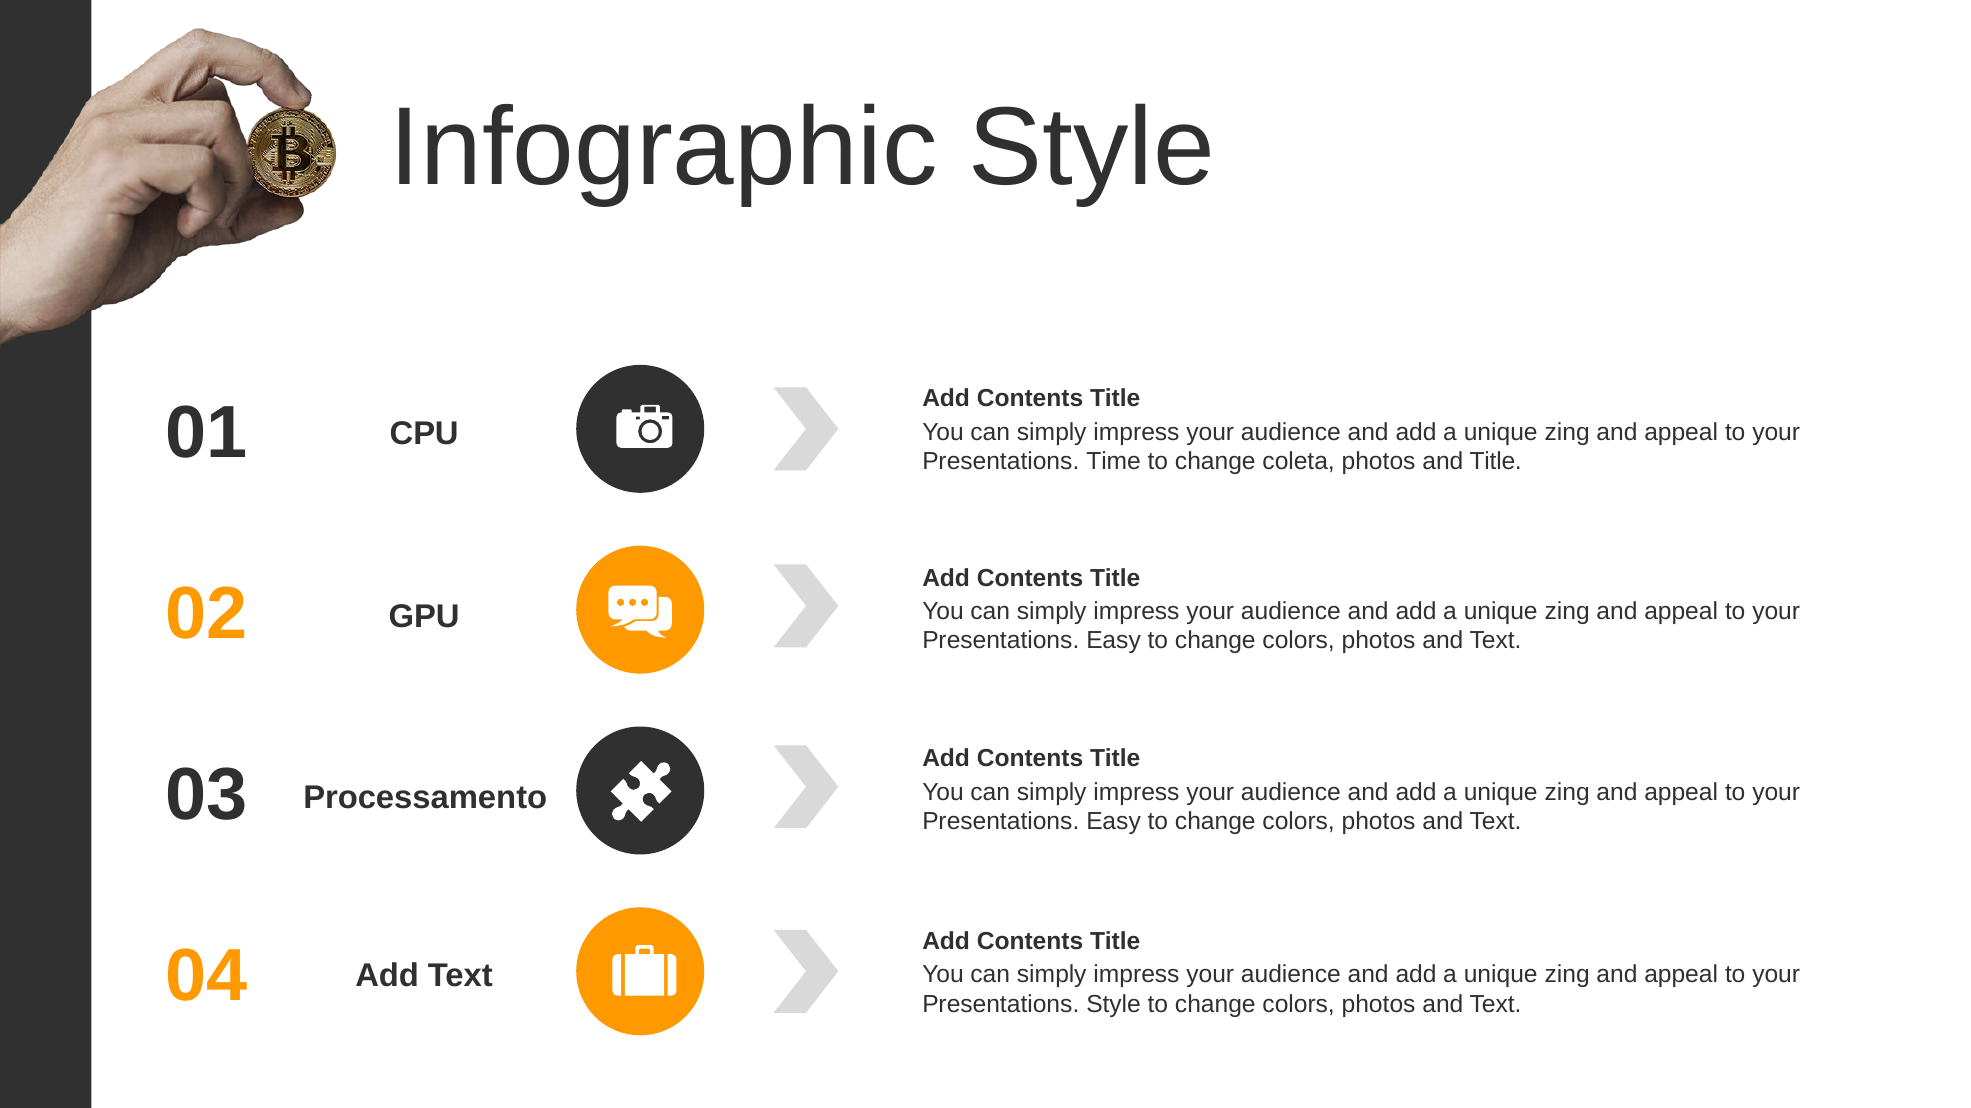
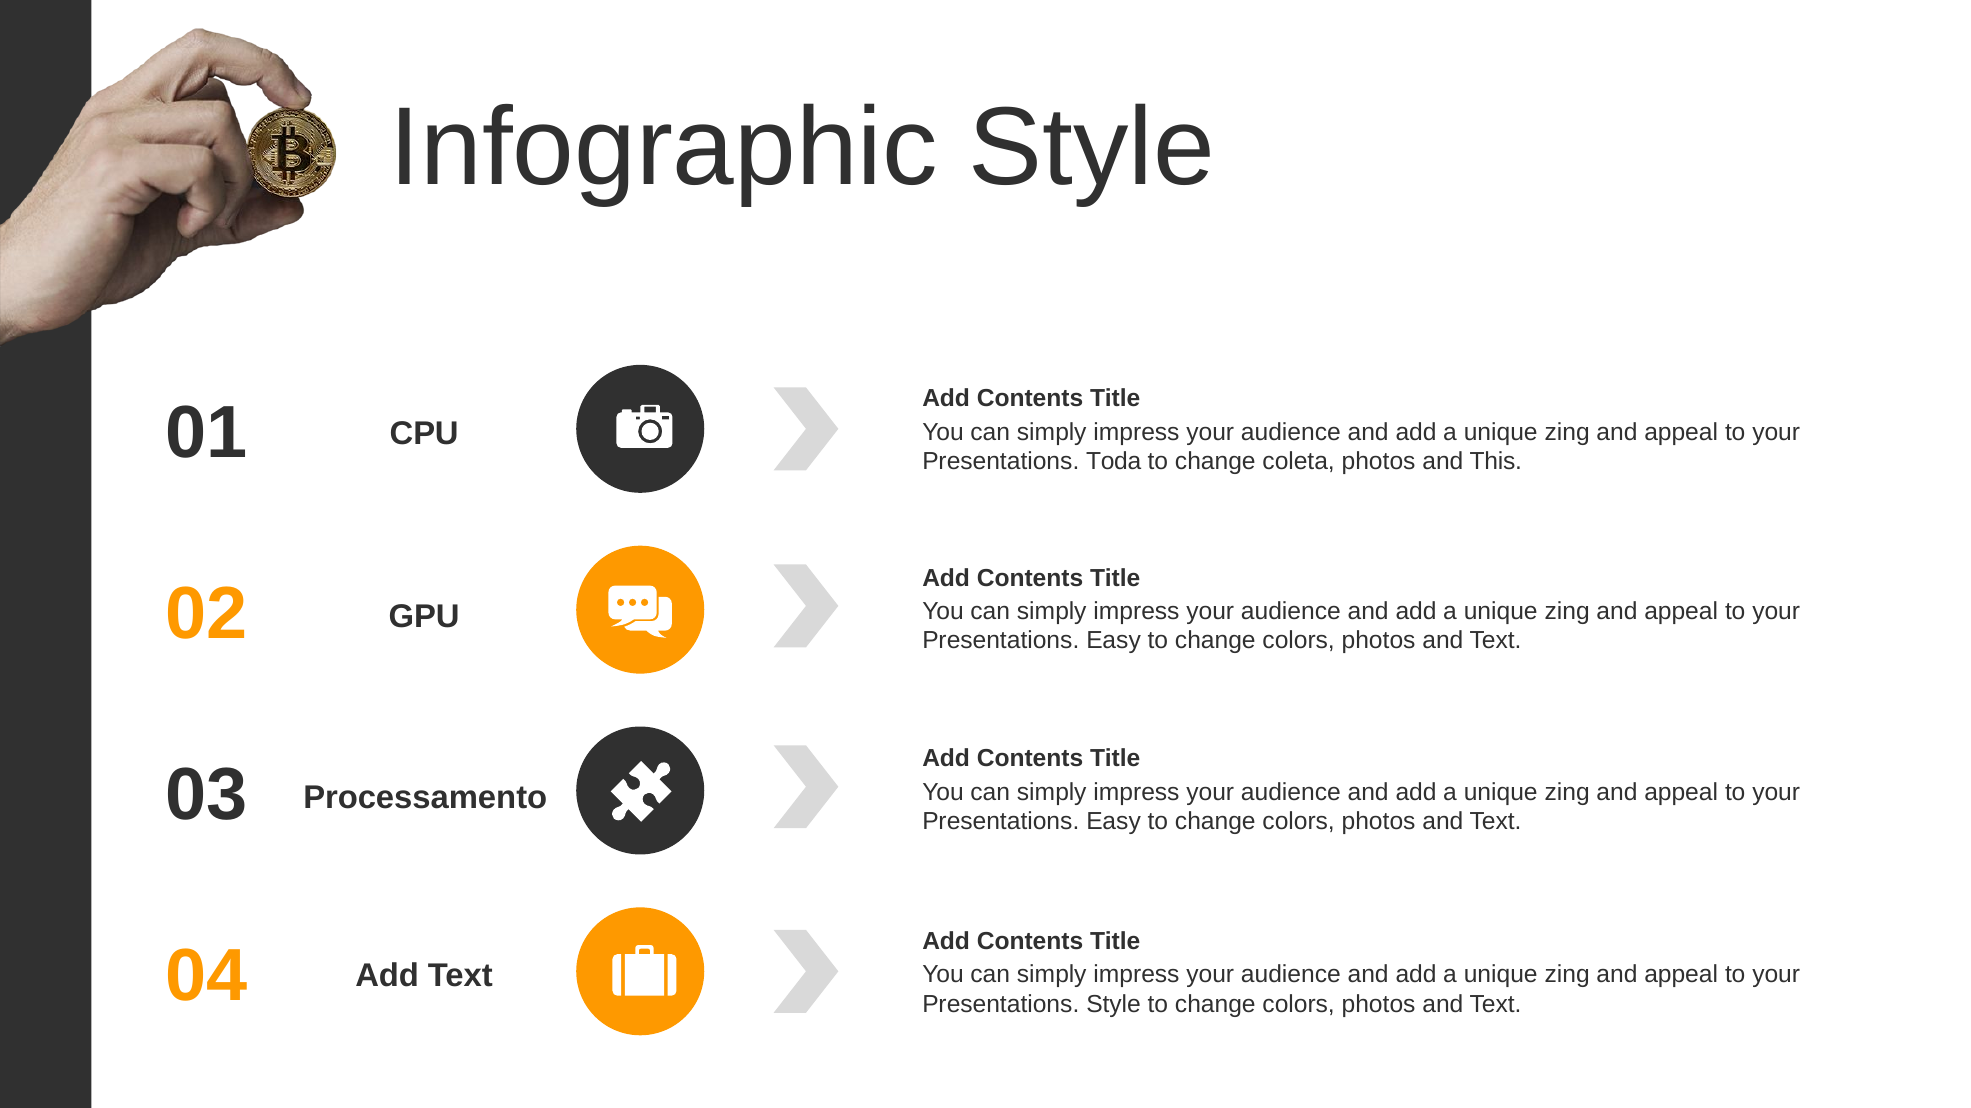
Time: Time -> Toda
and Title: Title -> This
